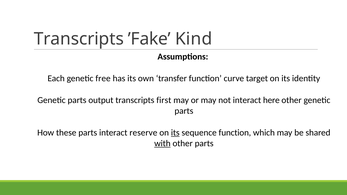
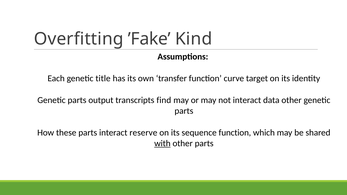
Transcripts at (79, 39): Transcripts -> Overfitting
free: free -> title
first: first -> find
here: here -> data
its at (175, 133) underline: present -> none
